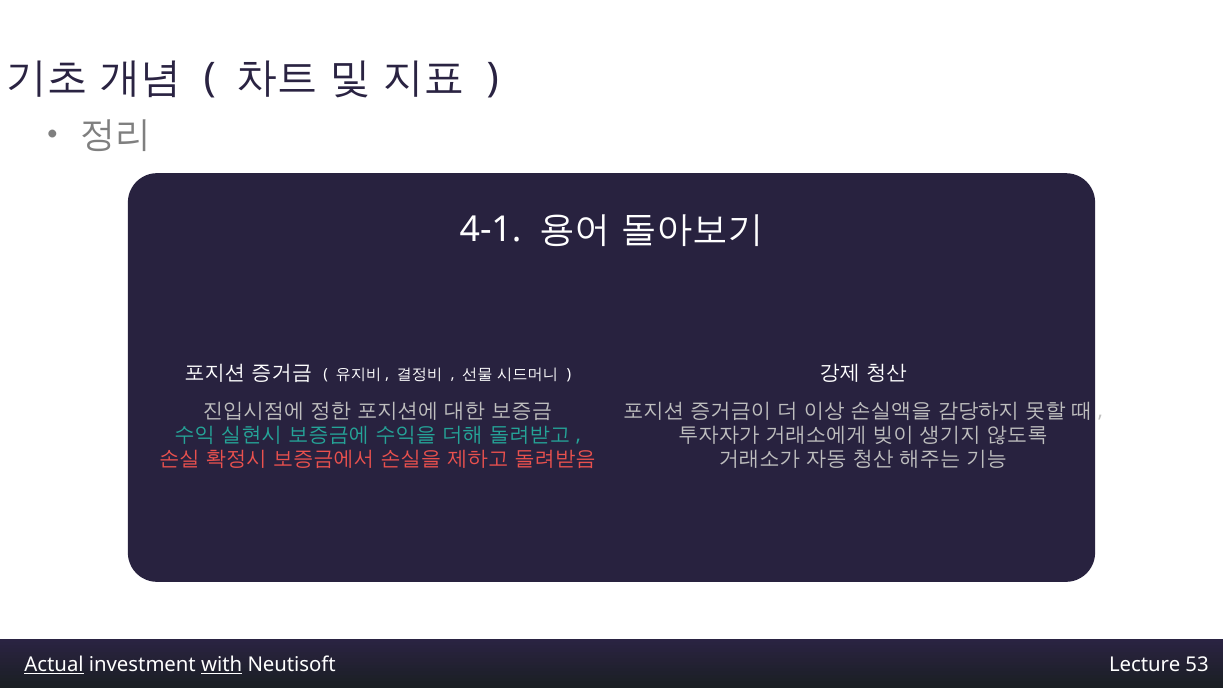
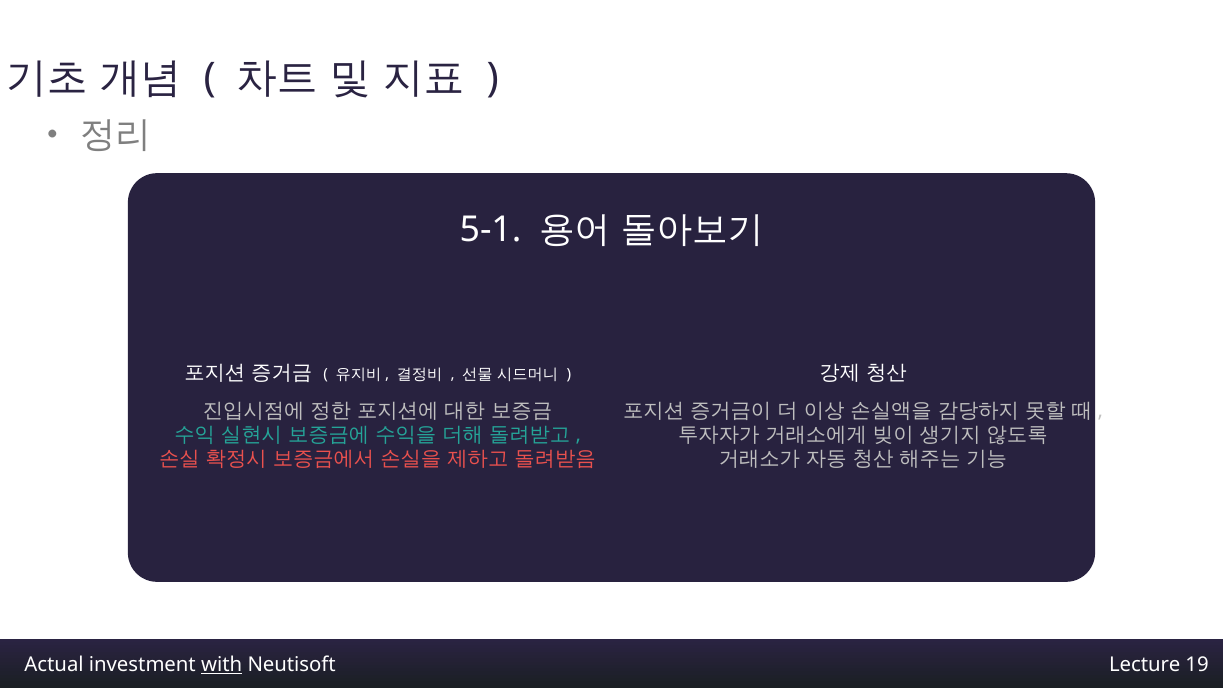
4-1: 4-1 -> 5-1
Actual underline: present -> none
53: 53 -> 19
